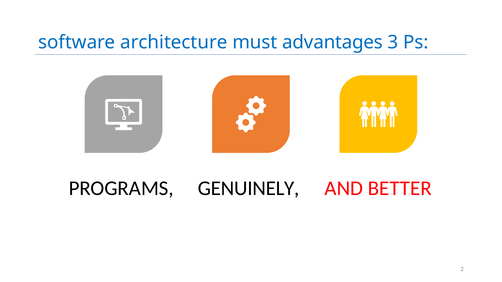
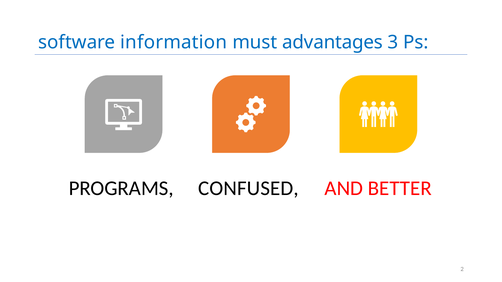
architecture: architecture -> information
GENUINELY: GENUINELY -> CONFUSED
